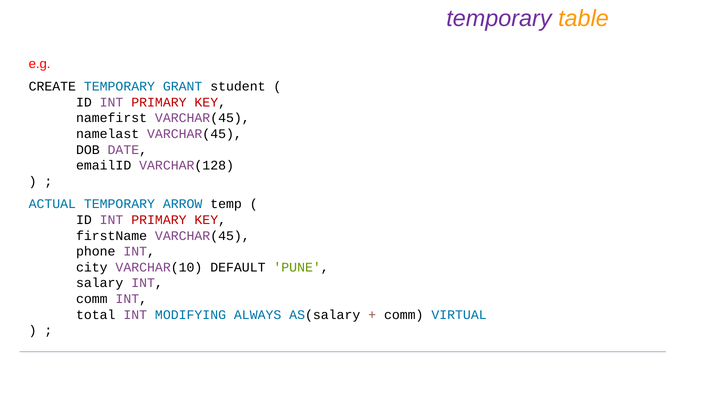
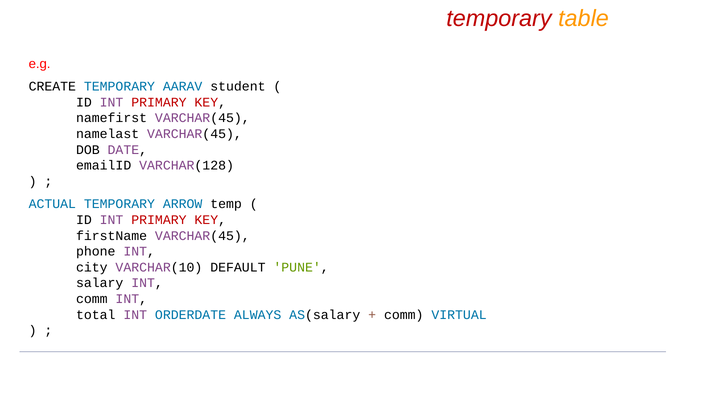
temporary at (499, 18) colour: purple -> red
GRANT: GRANT -> AARAV
MODIFYING: MODIFYING -> ORDERDATE
